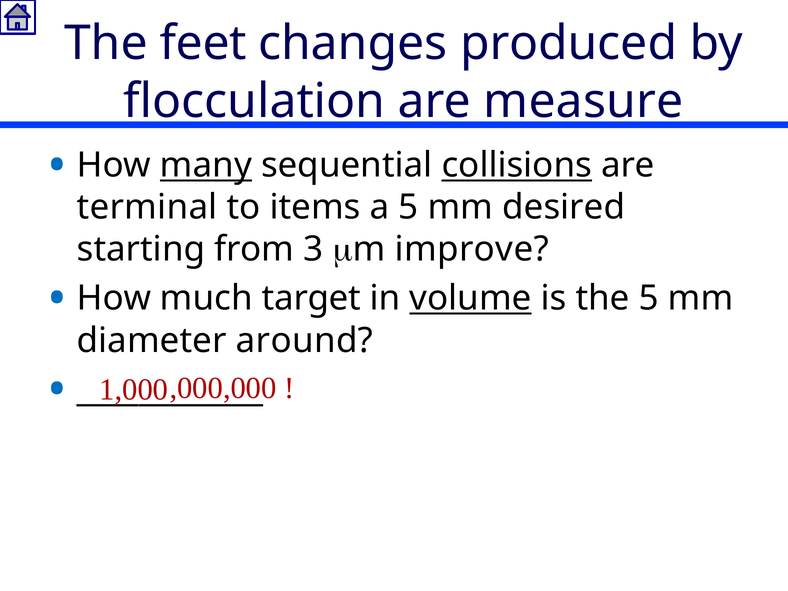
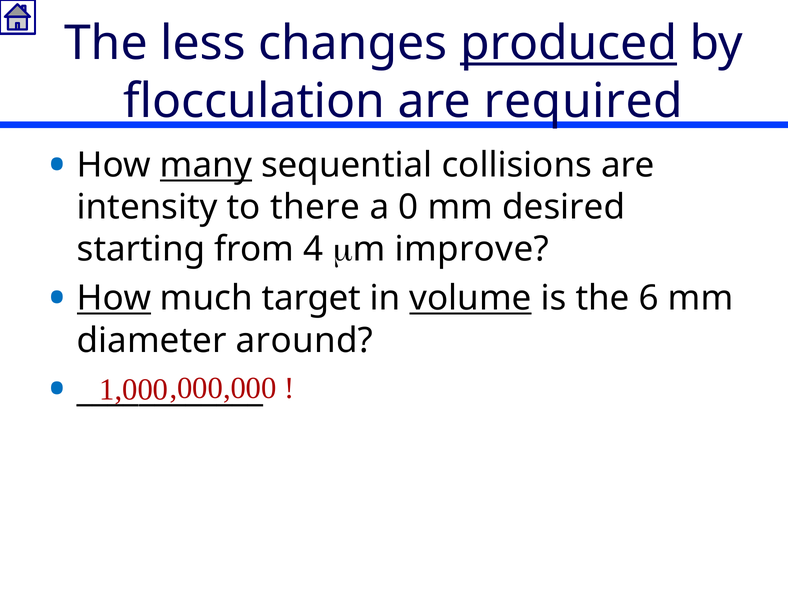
feet: feet -> less
produced underline: none -> present
measure: measure -> required
collisions underline: present -> none
terminal: terminal -> intensity
items: items -> there
a 5: 5 -> 0
3: 3 -> 4
How at (114, 298) underline: none -> present
the 5: 5 -> 6
